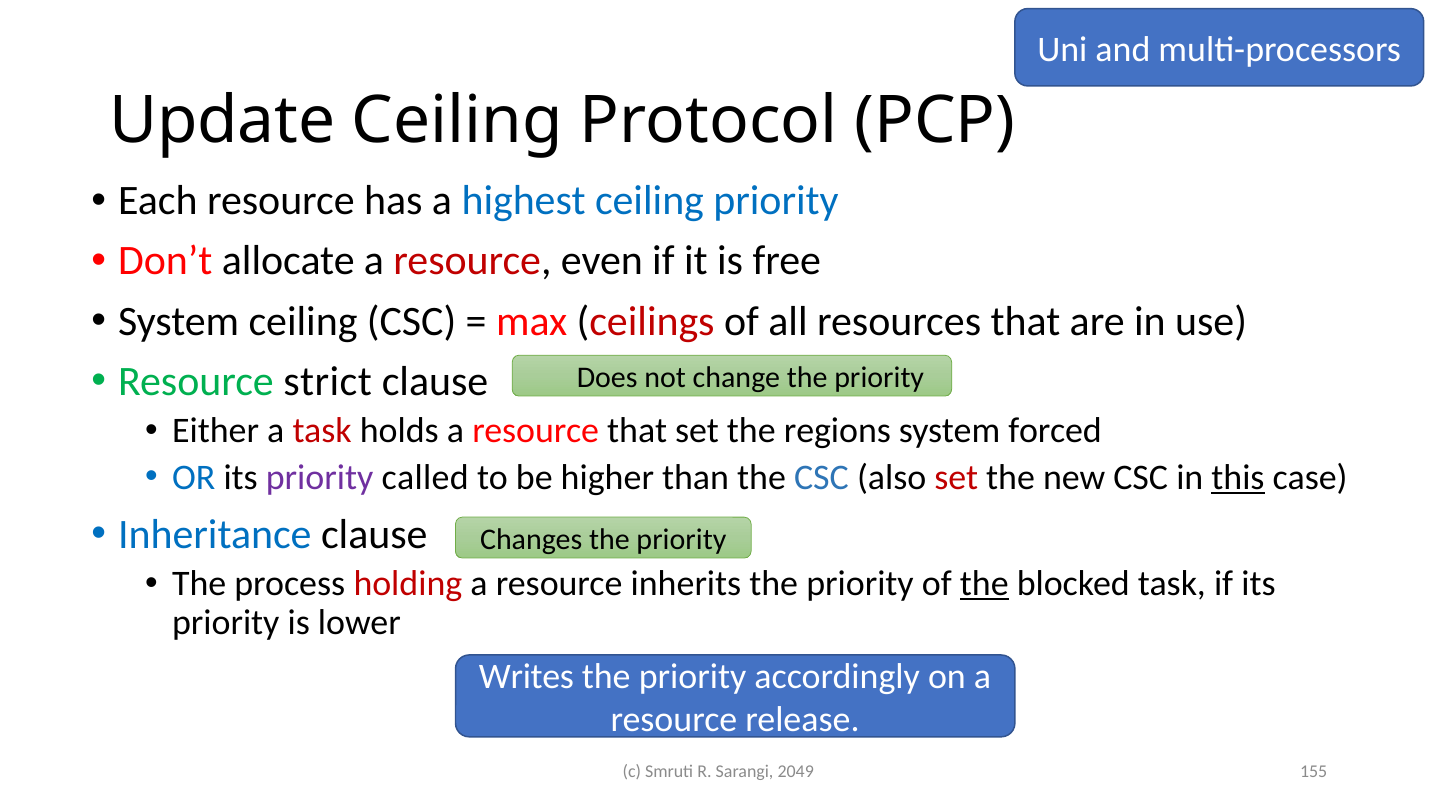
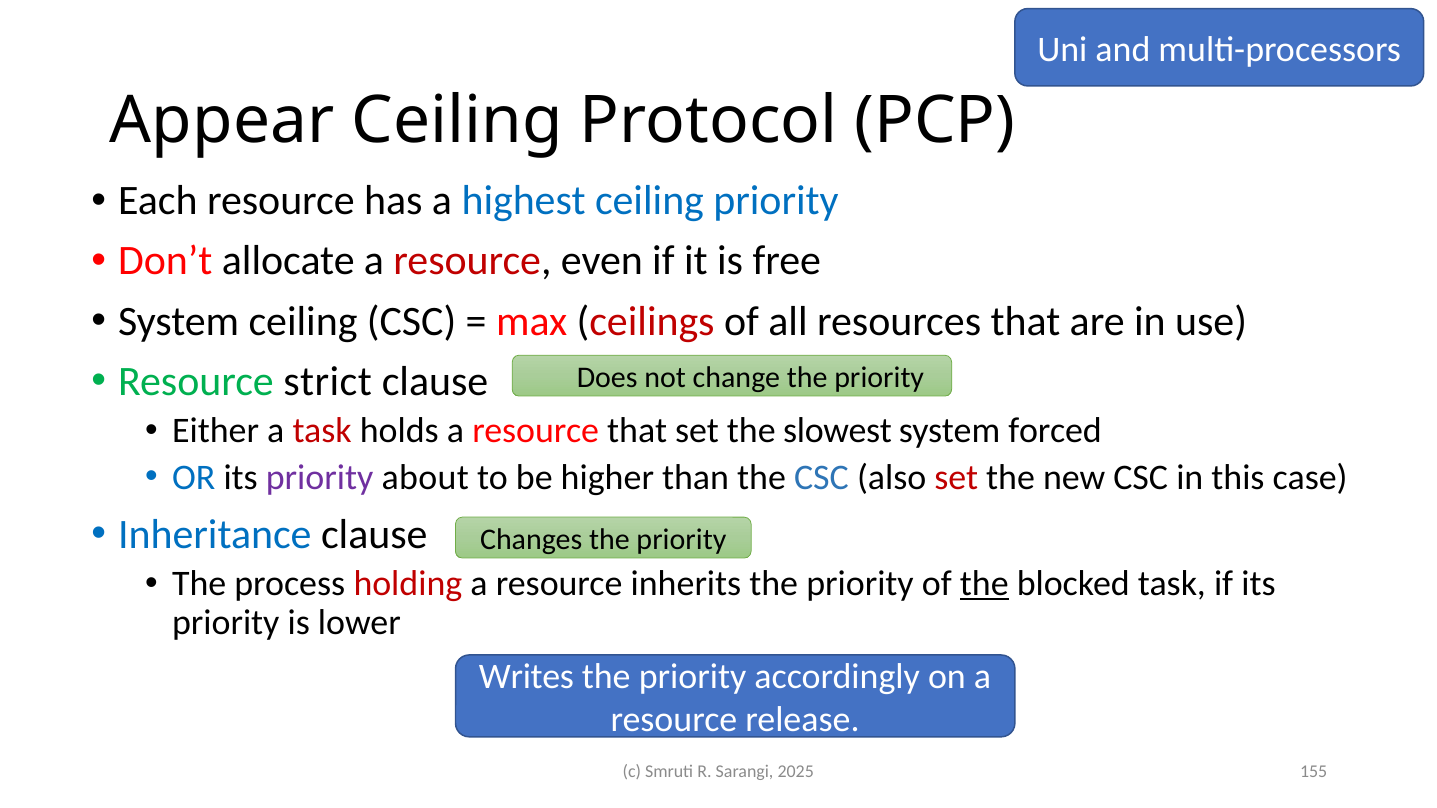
Update: Update -> Appear
regions: regions -> slowest
called: called -> about
this underline: present -> none
2049: 2049 -> 2025
